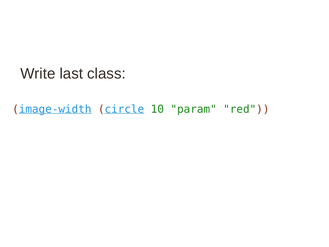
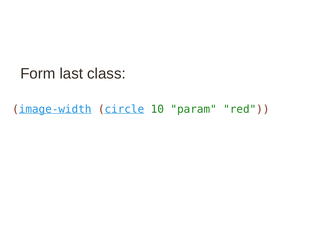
Write: Write -> Form
